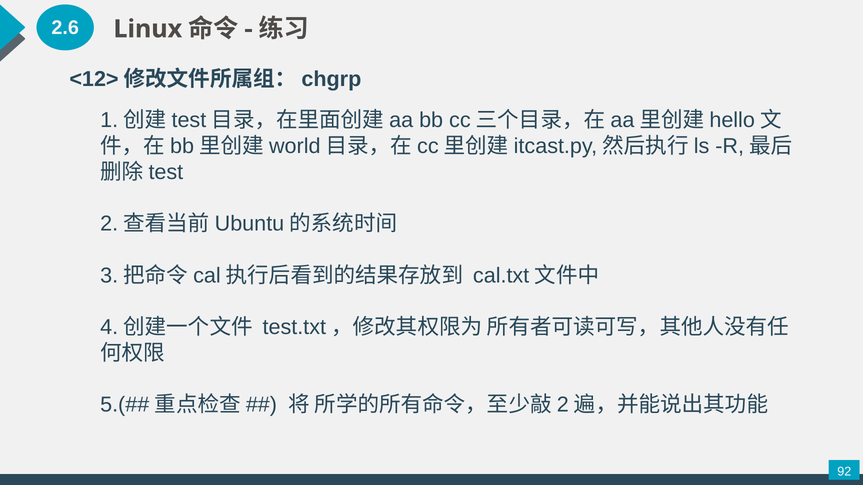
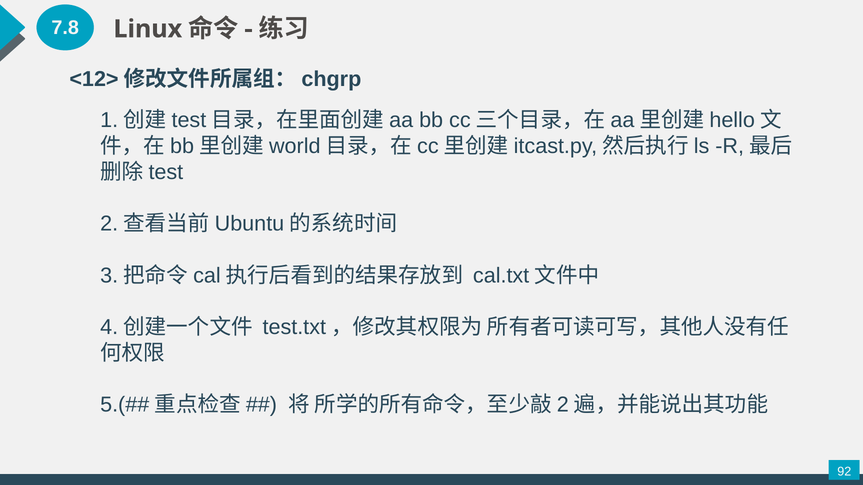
2.6: 2.6 -> 7.8
